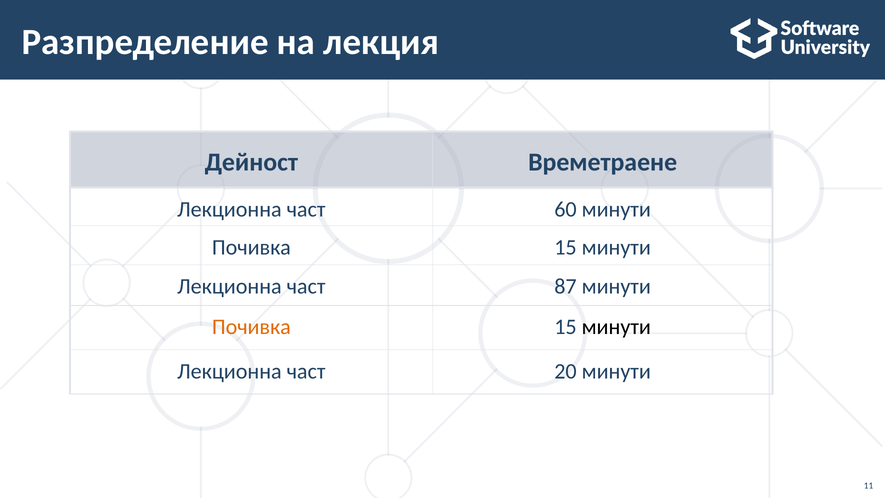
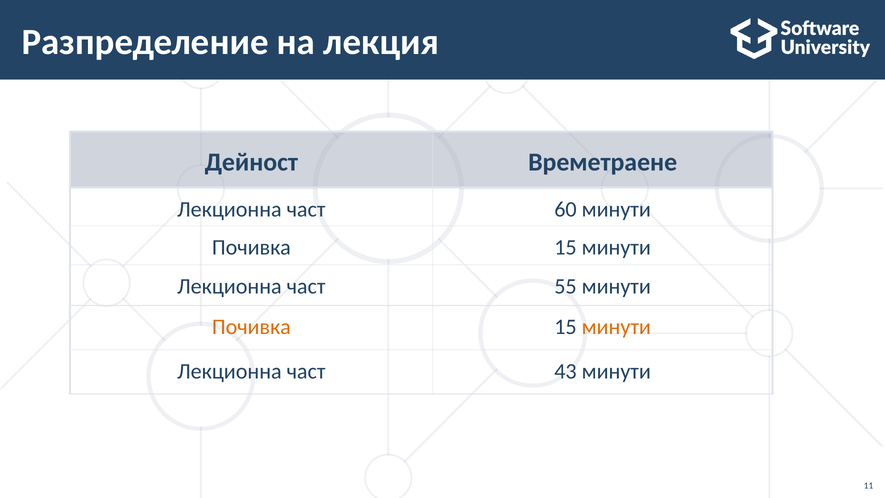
87: 87 -> 55
минути at (616, 327) colour: black -> orange
20: 20 -> 43
